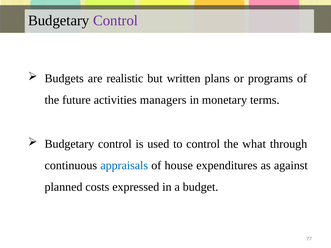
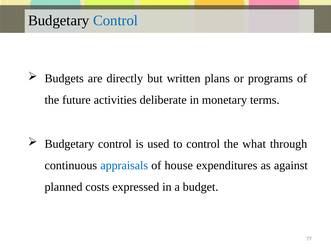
Control at (115, 20) colour: purple -> blue
realistic: realistic -> directly
managers: managers -> deliberate
